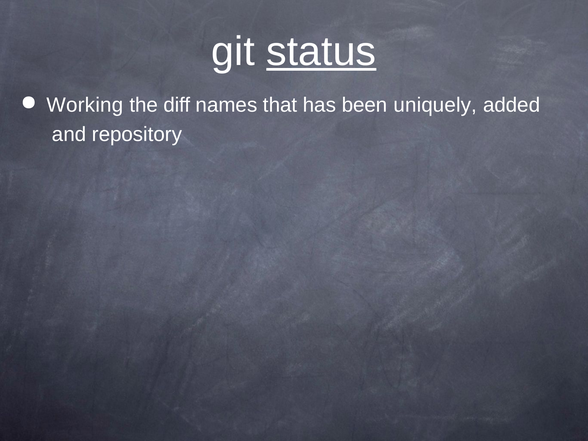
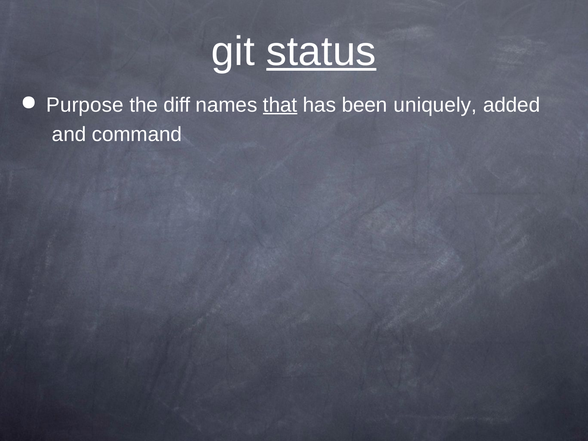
Working: Working -> Purpose
that underline: none -> present
repository: repository -> command
